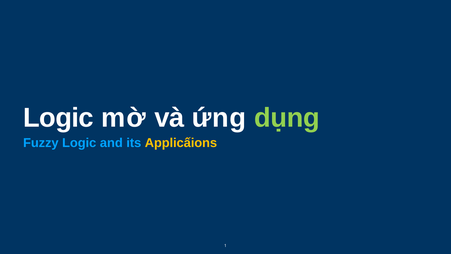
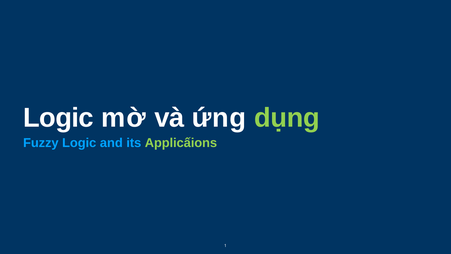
Applicấions colour: yellow -> light green
